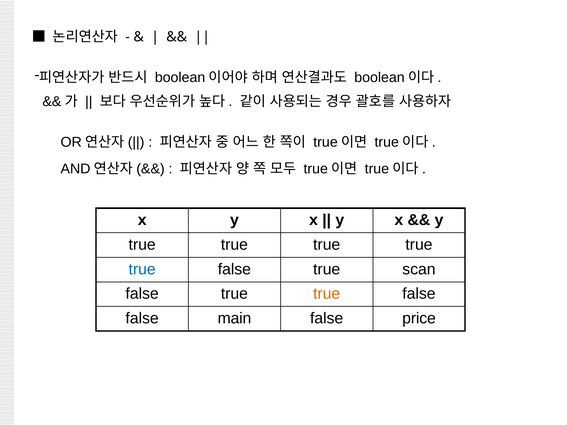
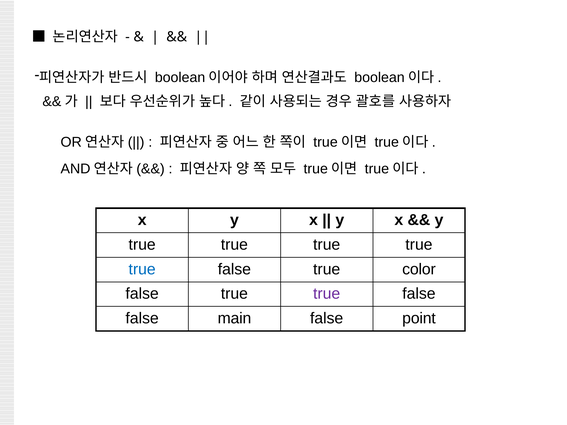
scan: scan -> color
true at (327, 294) colour: orange -> purple
price: price -> point
